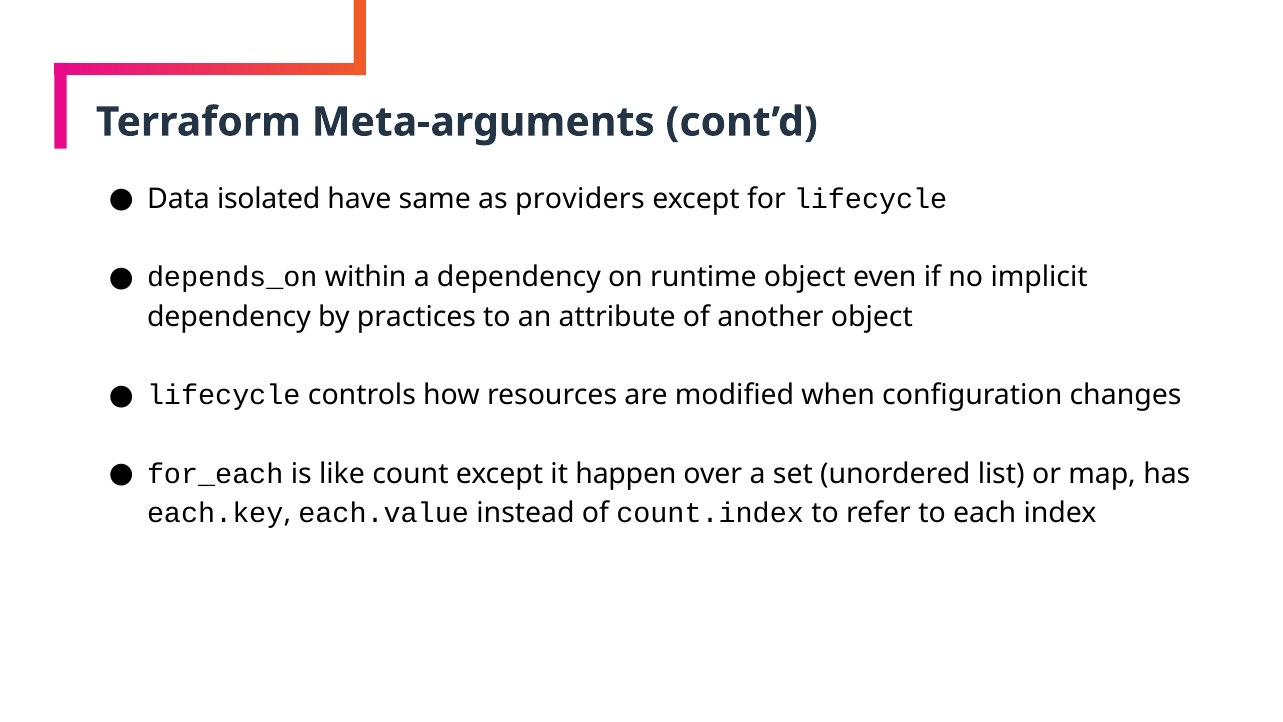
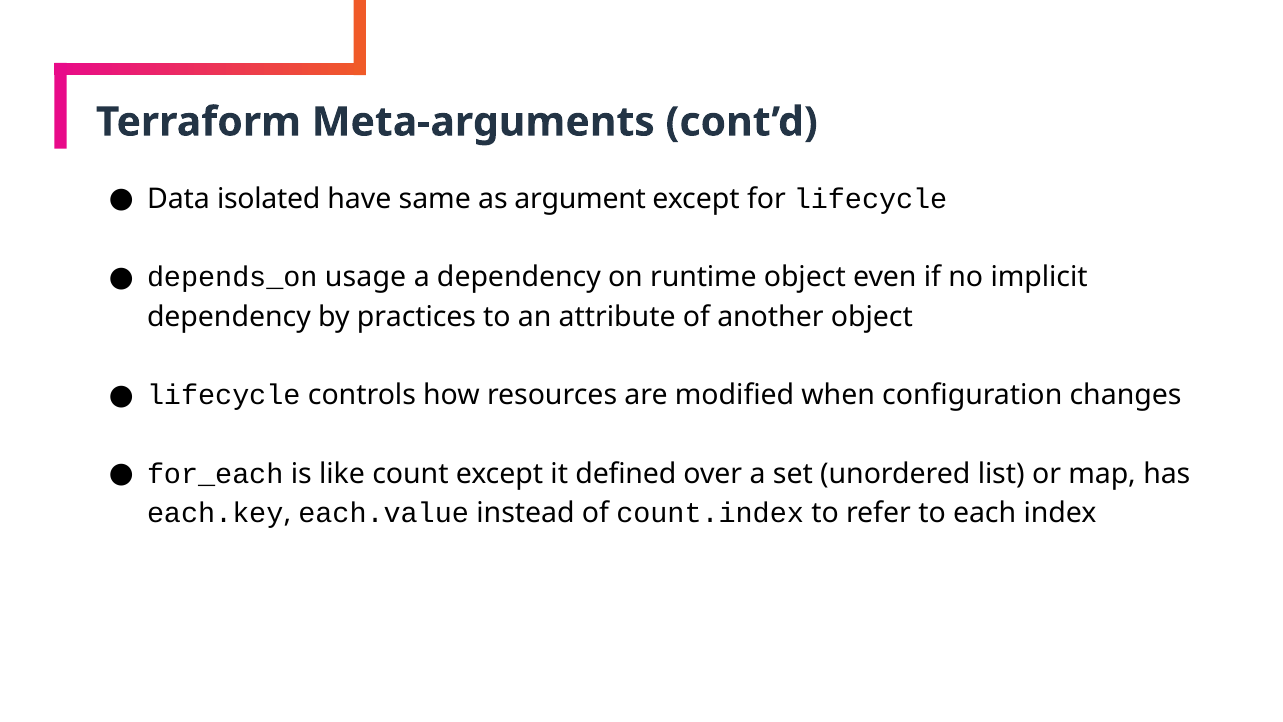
providers: providers -> argument
within: within -> usage
happen: happen -> defined
